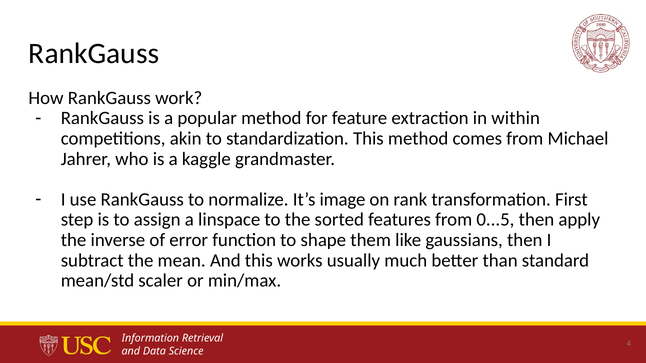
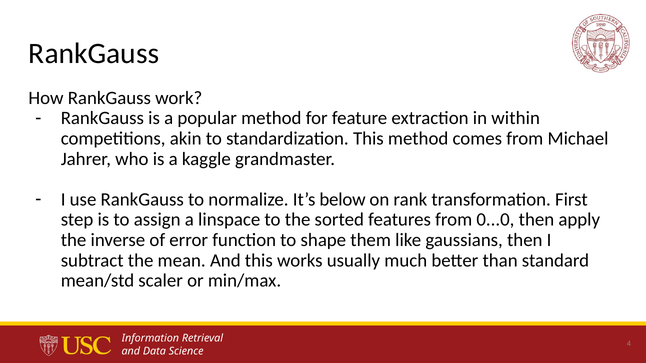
image: image -> below
0...5: 0...5 -> 0...0
